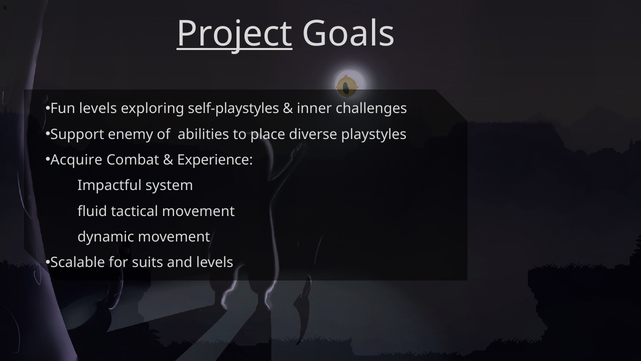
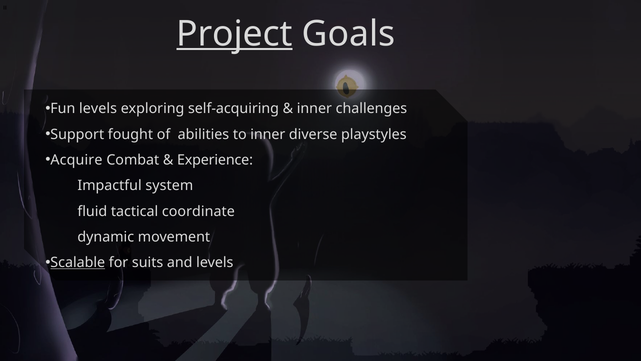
self-playstyles: self-playstyles -> self-acquiring
enemy: enemy -> fought
to place: place -> inner
tactical movement: movement -> coordinate
Scalable underline: none -> present
